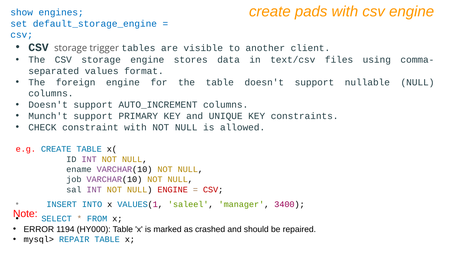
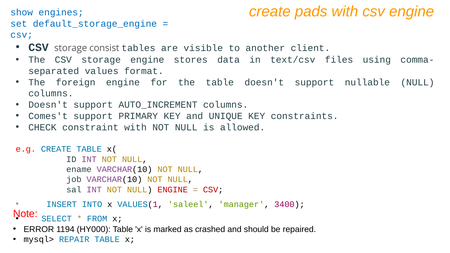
trigger: trigger -> consist
Munch't: Munch't -> Comes't
